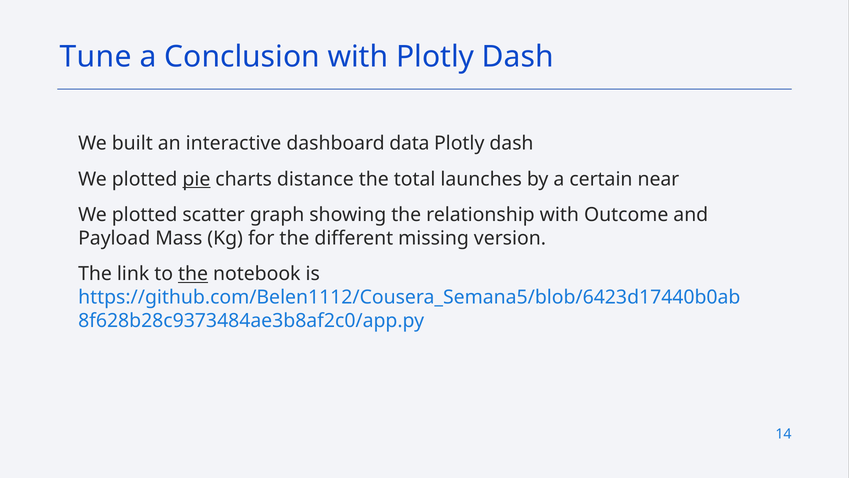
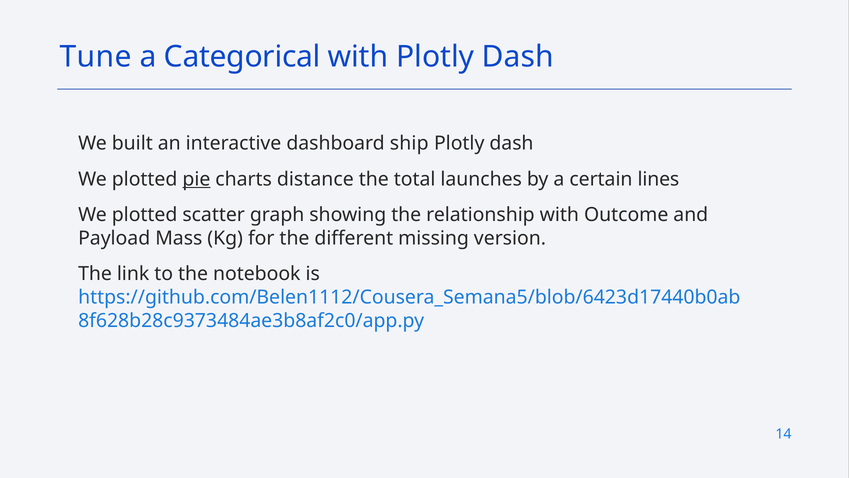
Conclusion: Conclusion -> Categorical
data: data -> ship
near: near -> lines
the at (193, 274) underline: present -> none
